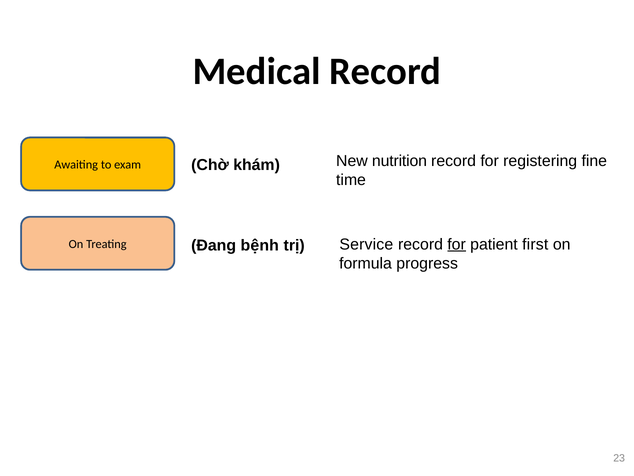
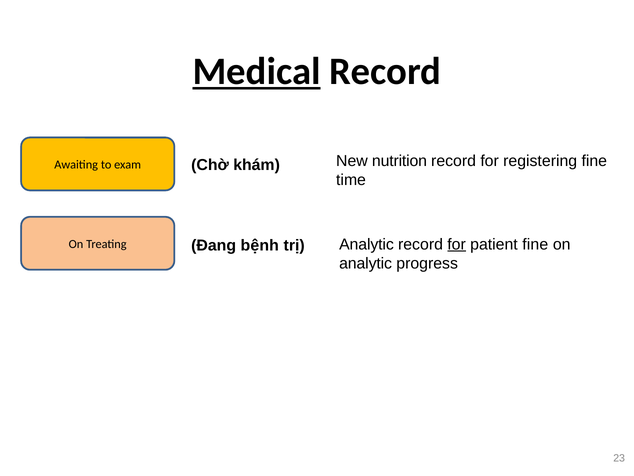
Medical underline: none -> present
trị Service: Service -> Analytic
patient first: first -> fine
formula at (366, 263): formula -> analytic
